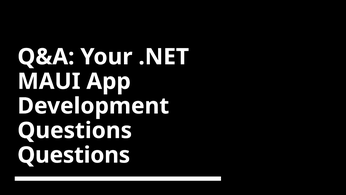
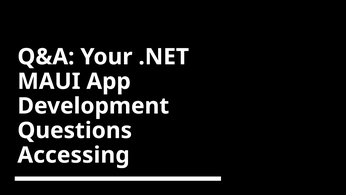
Questions at (74, 155): Questions -> Accessing
